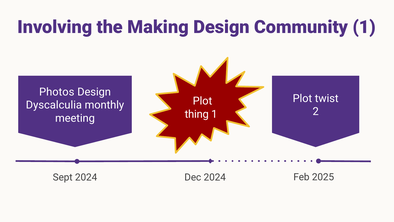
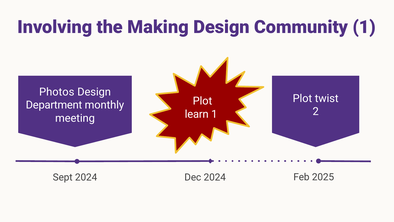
Dyscalculia: Dyscalculia -> Department
thing: thing -> learn
